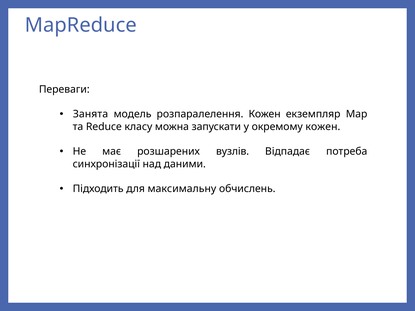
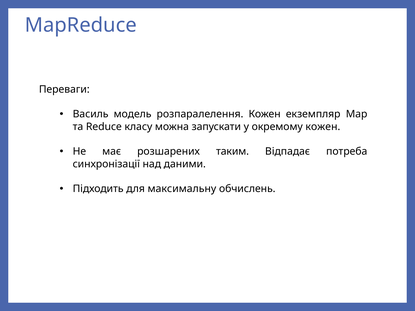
Занята: Занята -> Василь
вузлів: вузлів -> таким
